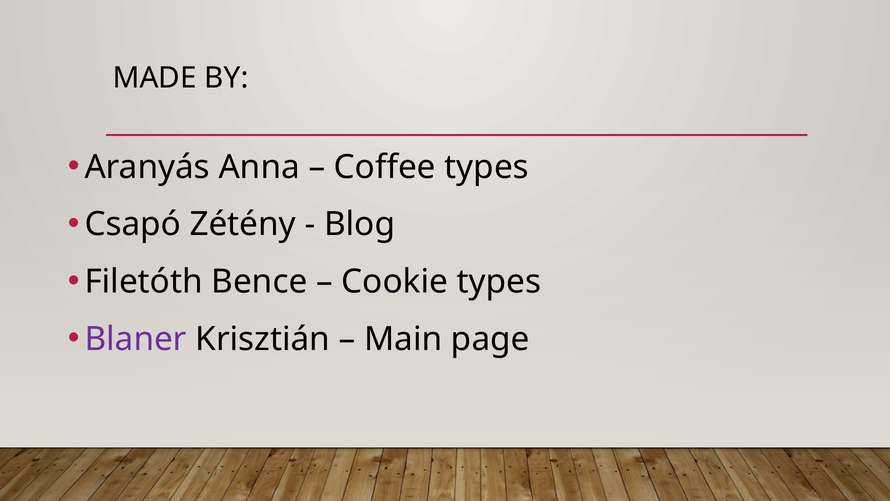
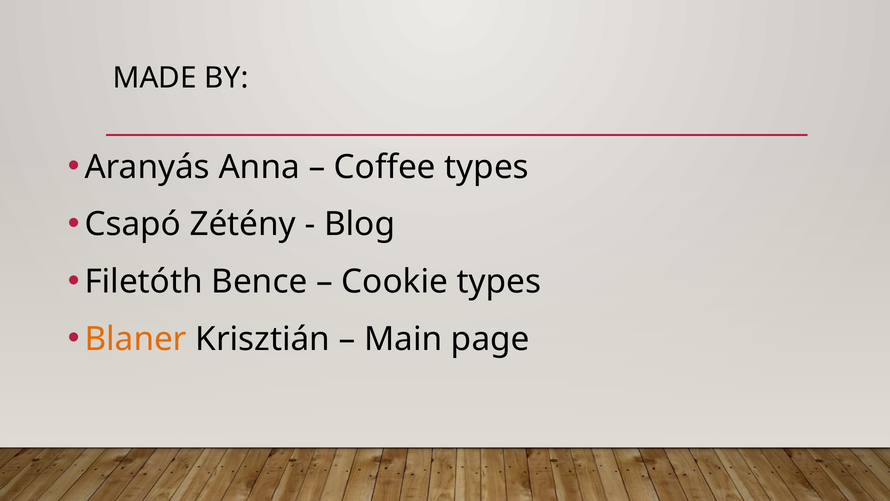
Blaner colour: purple -> orange
